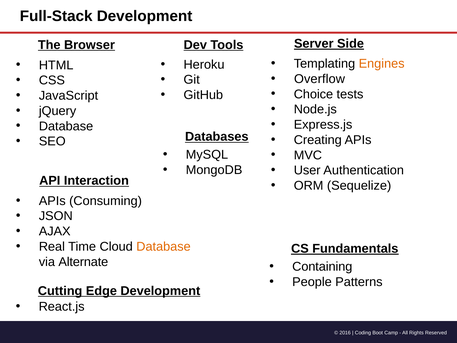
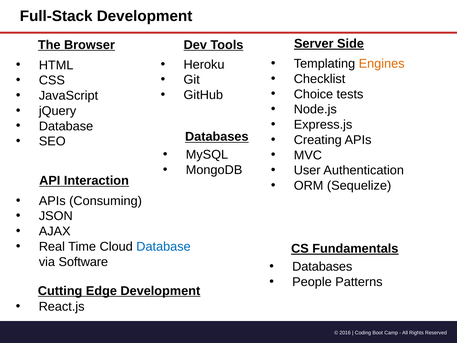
Overflow: Overflow -> Checklist
Database at (164, 246) colour: orange -> blue
Alternate: Alternate -> Software
Containing at (322, 266): Containing -> Databases
